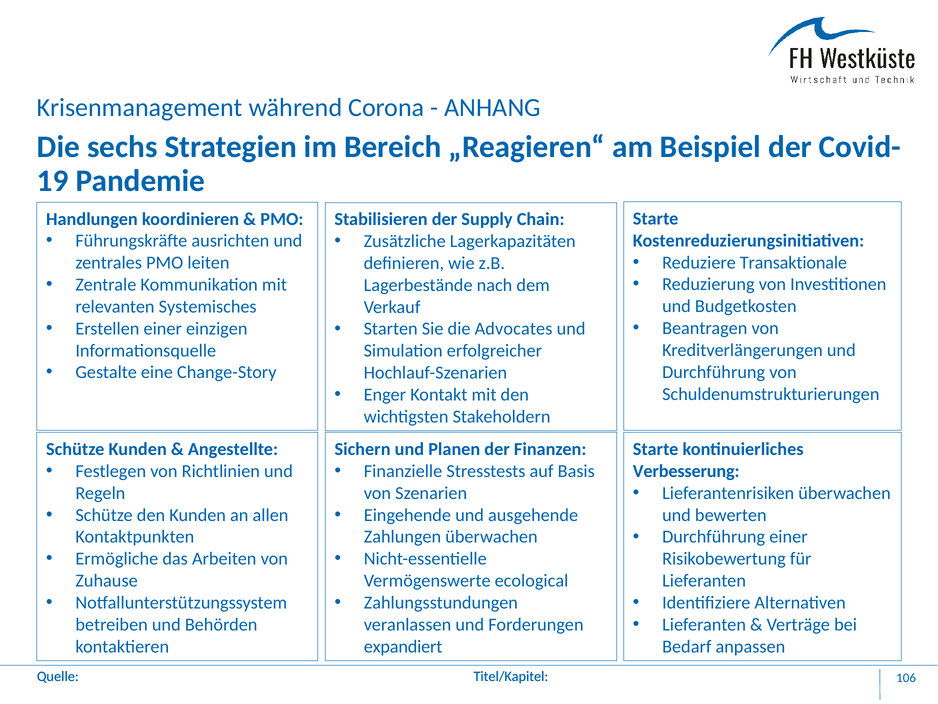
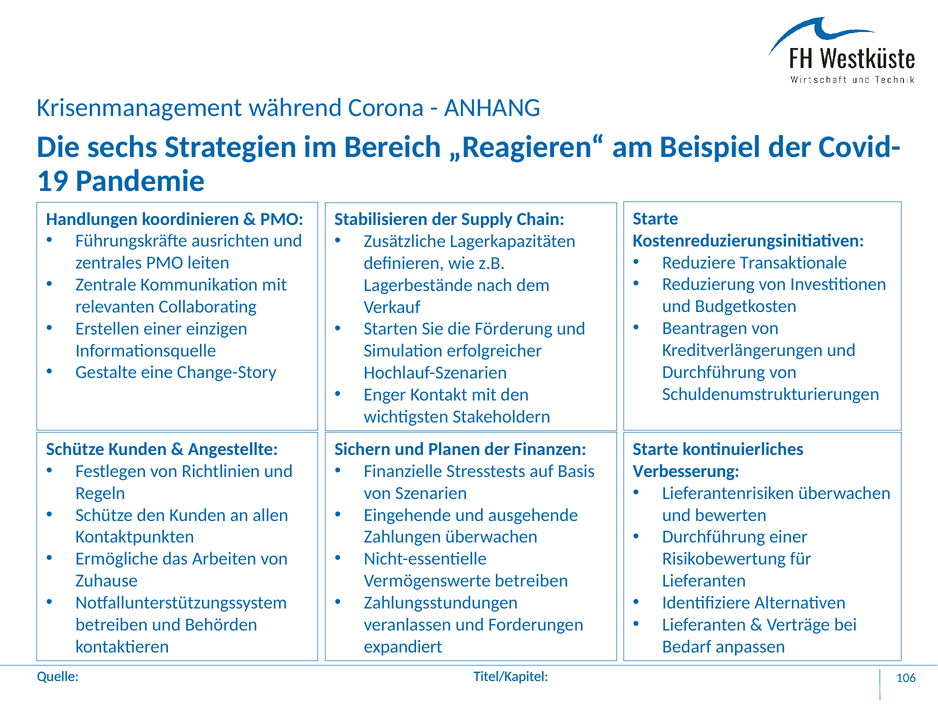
Systemisches: Systemisches -> Collaborating
Advocates: Advocates -> Förderung
Vermögenswerte ecological: ecological -> betreiben
